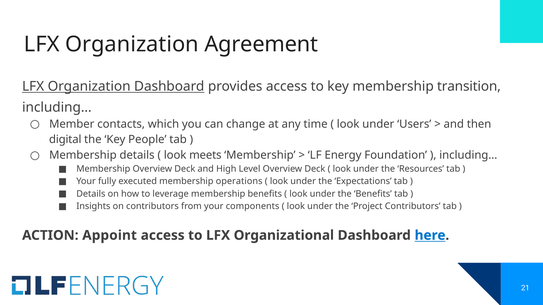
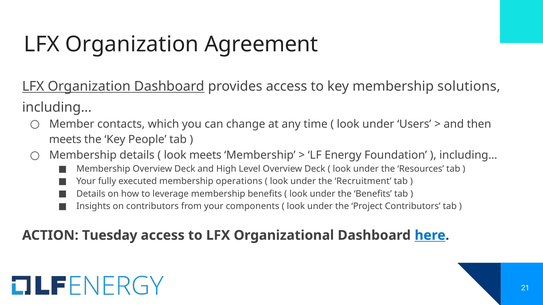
transition: transition -> solutions
digital at (65, 140): digital -> meets
Expectations: Expectations -> Recruitment
Appoint: Appoint -> Tuesday
